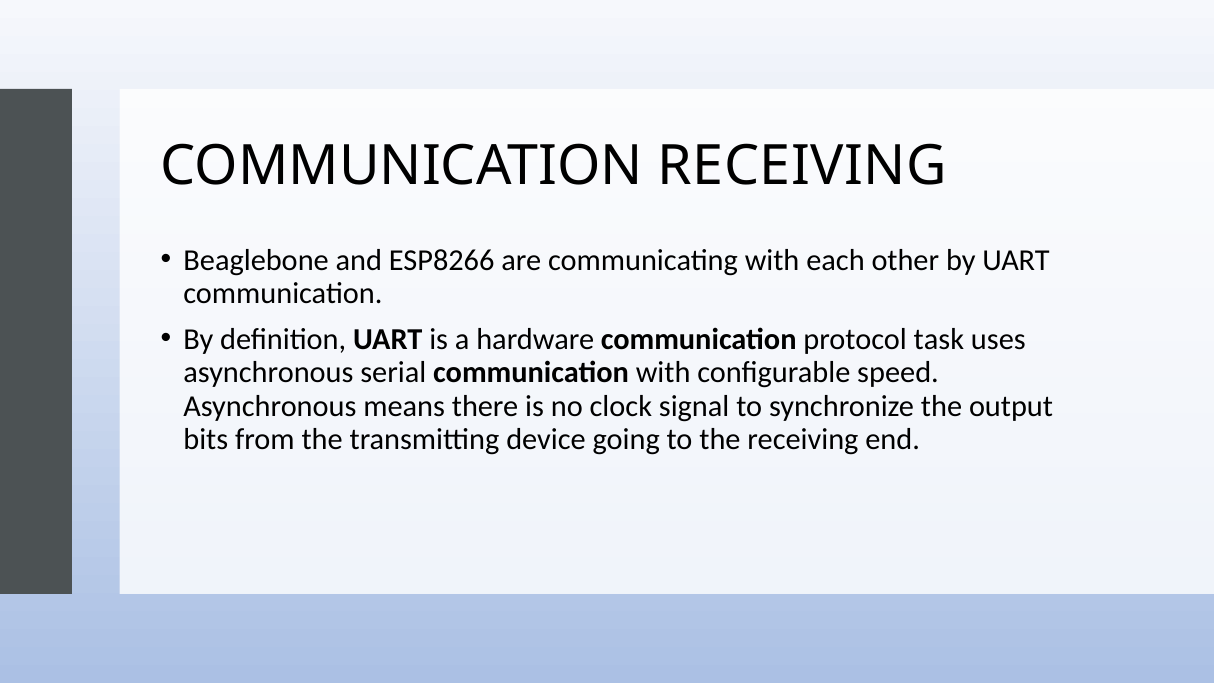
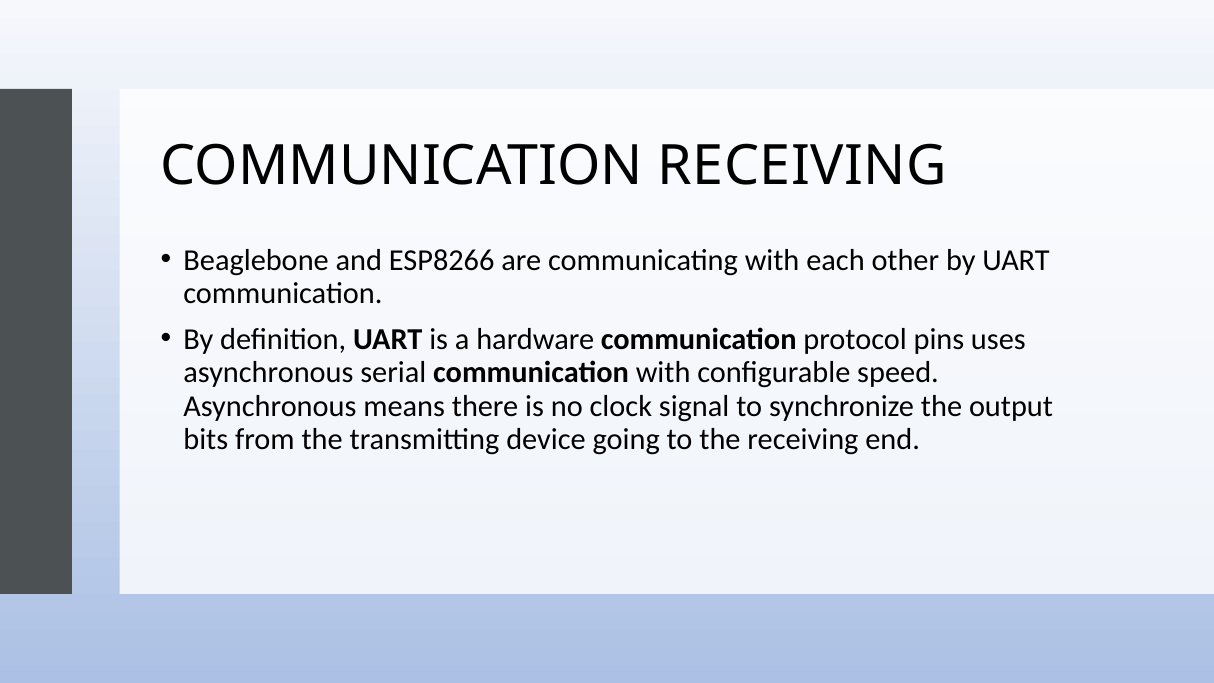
task: task -> pins
